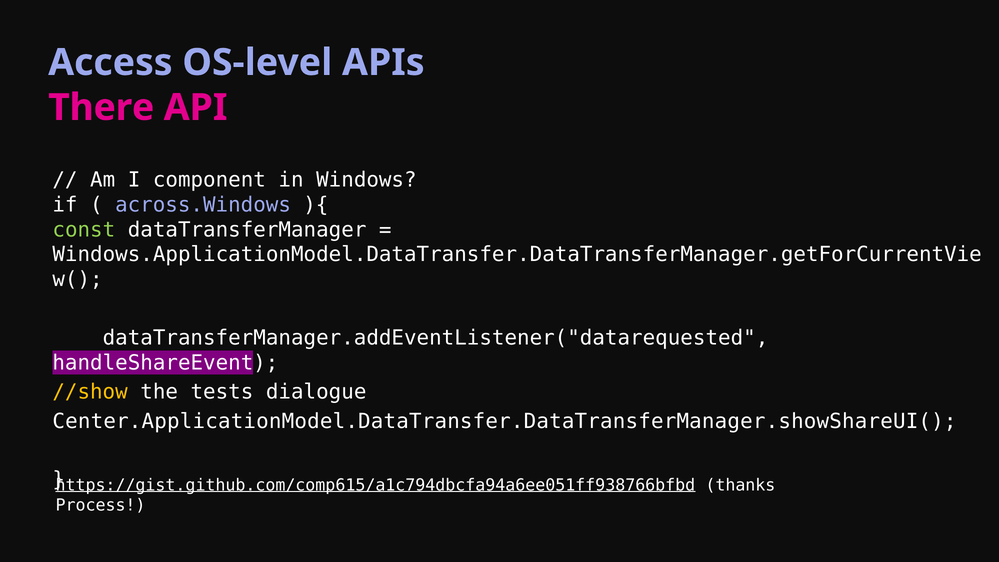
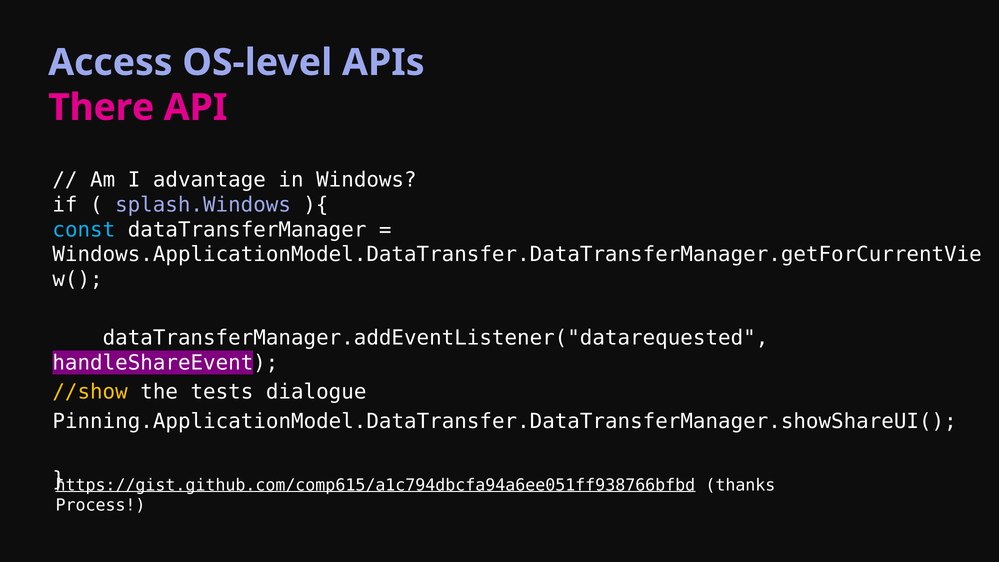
component: component -> advantage
across.Windows: across.Windows -> splash.Windows
const colour: light green -> light blue
Center.ApplicationModel.DataTransfer.DataTransferManager.showShareUI(: Center.ApplicationModel.DataTransfer.DataTransferManager.showShareUI( -> Pinning.ApplicationModel.DataTransfer.DataTransferManager.showShareUI(
